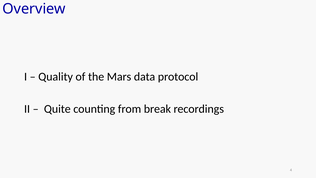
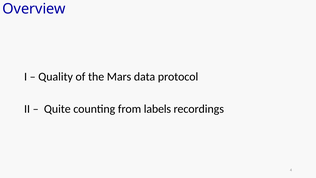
break: break -> labels
